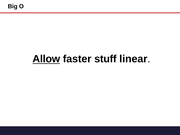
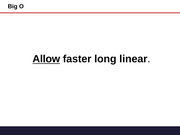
stuff: stuff -> long
